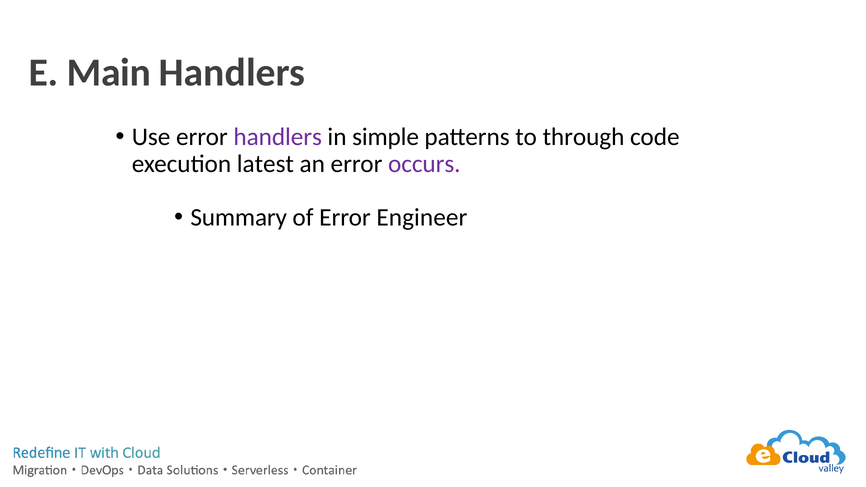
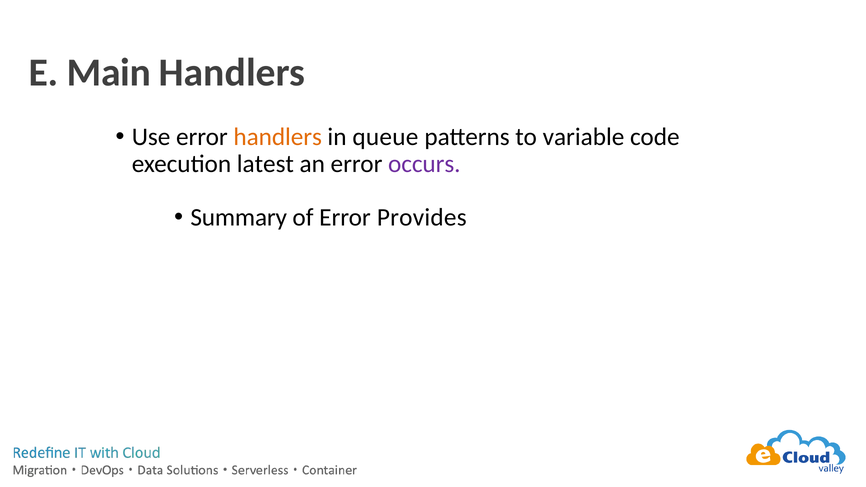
handlers at (278, 137) colour: purple -> orange
simple: simple -> queue
through: through -> variable
Engineer: Engineer -> Provides
